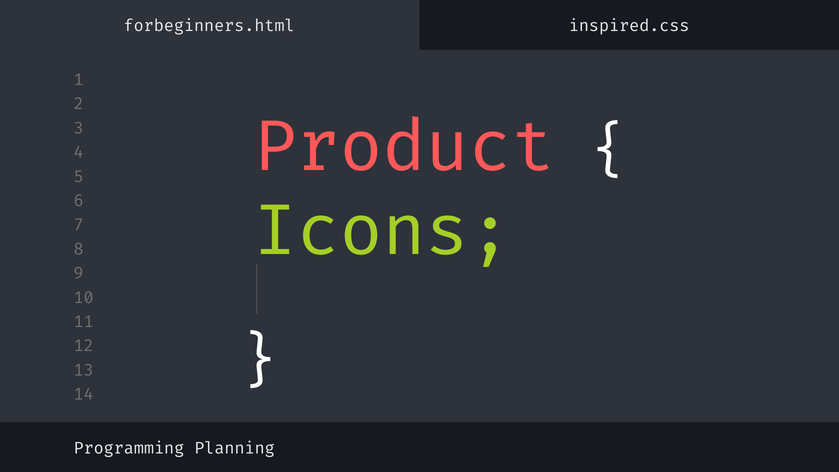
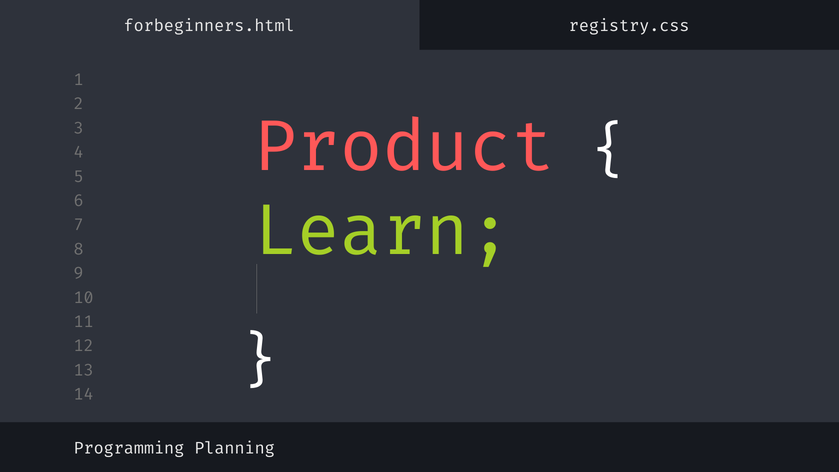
inspired.css: inspired.css -> registry.css
Icons: Icons -> Learn
